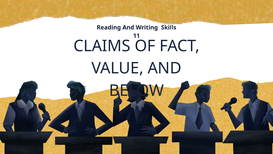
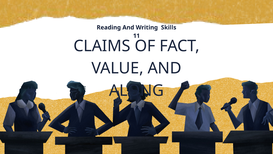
BELOW: BELOW -> ALONG
